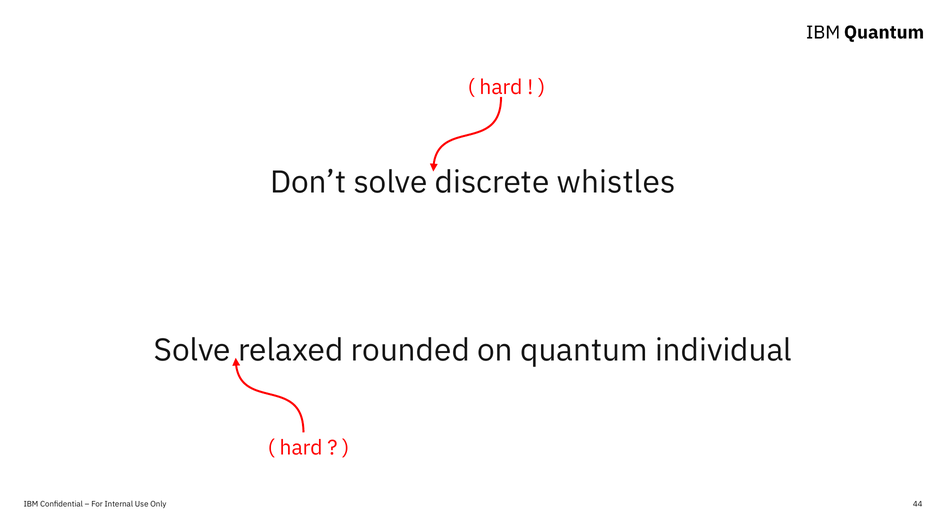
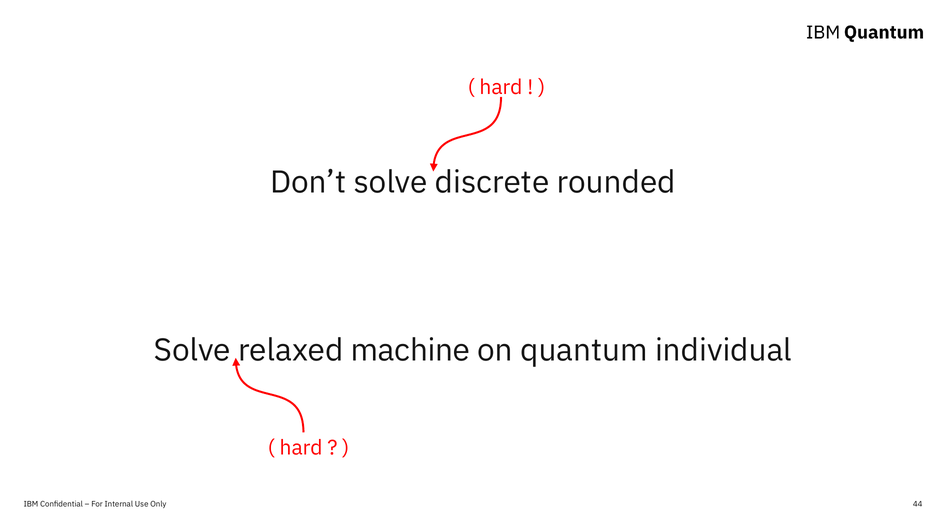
whistles: whistles -> rounded
rounded: rounded -> machine
